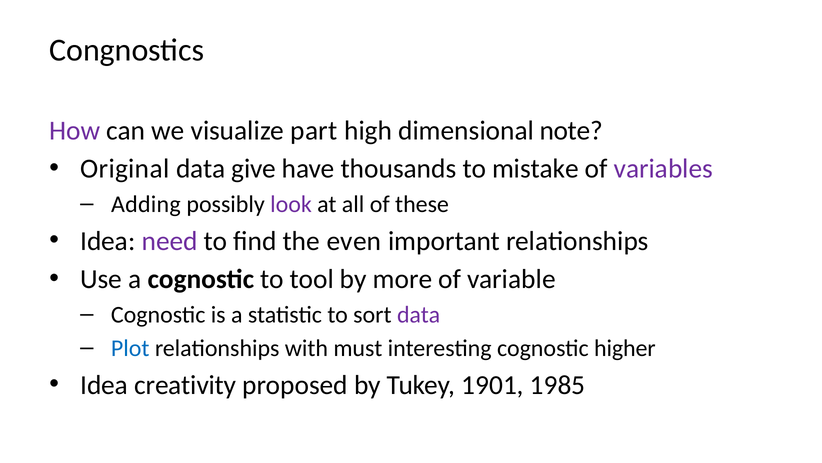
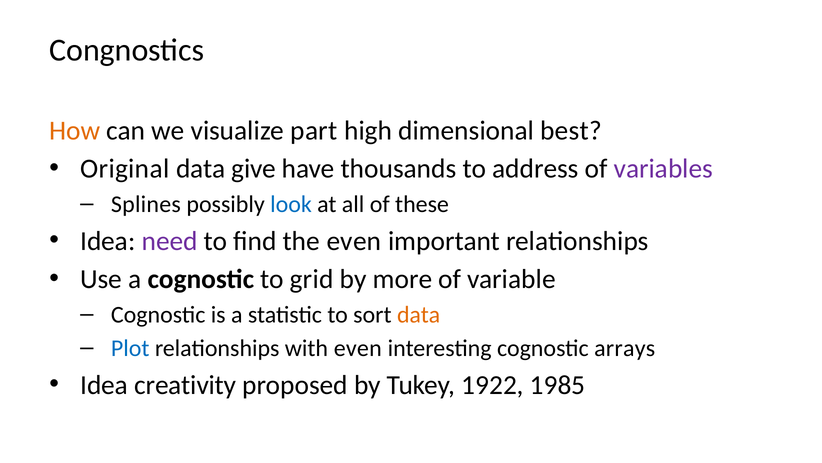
How colour: purple -> orange
note: note -> best
mistake: mistake -> address
Adding: Adding -> Splines
look colour: purple -> blue
tool: tool -> grid
data at (419, 314) colour: purple -> orange
with must: must -> even
higher: higher -> arrays
1901: 1901 -> 1922
